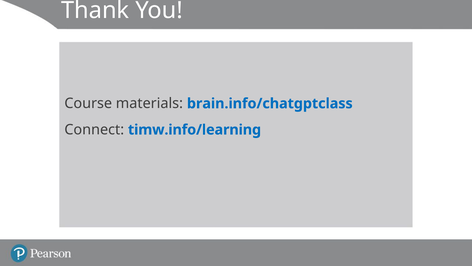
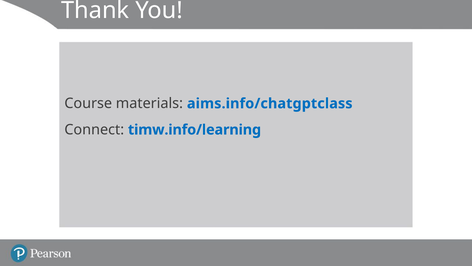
brain.info/chatgptclass: brain.info/chatgptclass -> aims.info/chatgptclass
